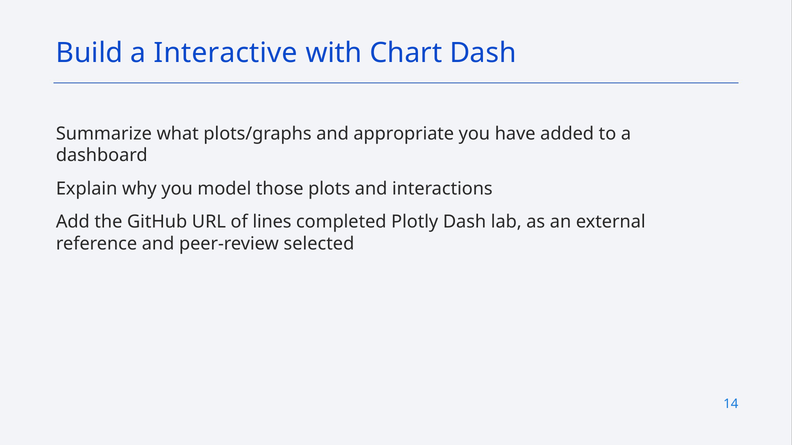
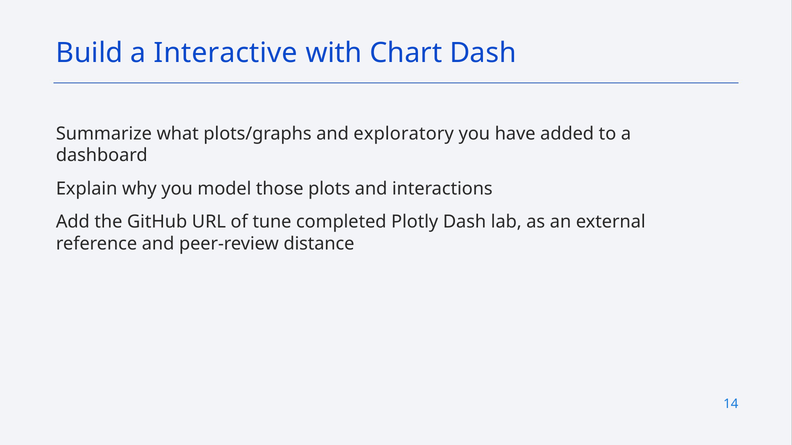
appropriate: appropriate -> exploratory
lines: lines -> tune
selected: selected -> distance
